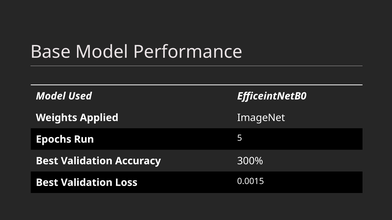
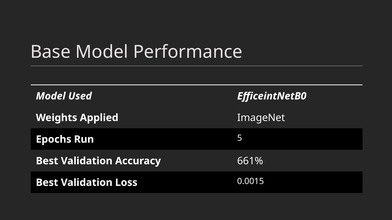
300%: 300% -> 661%
